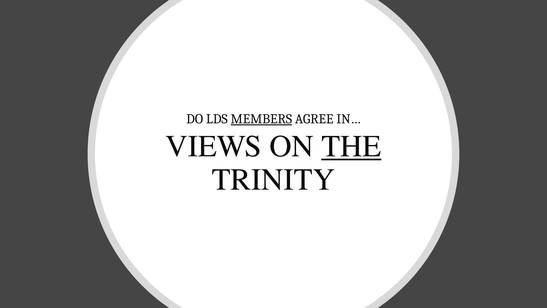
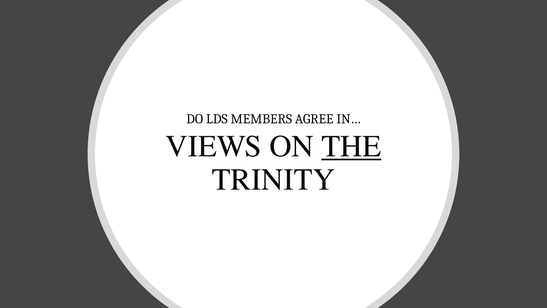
MEMBERS underline: present -> none
